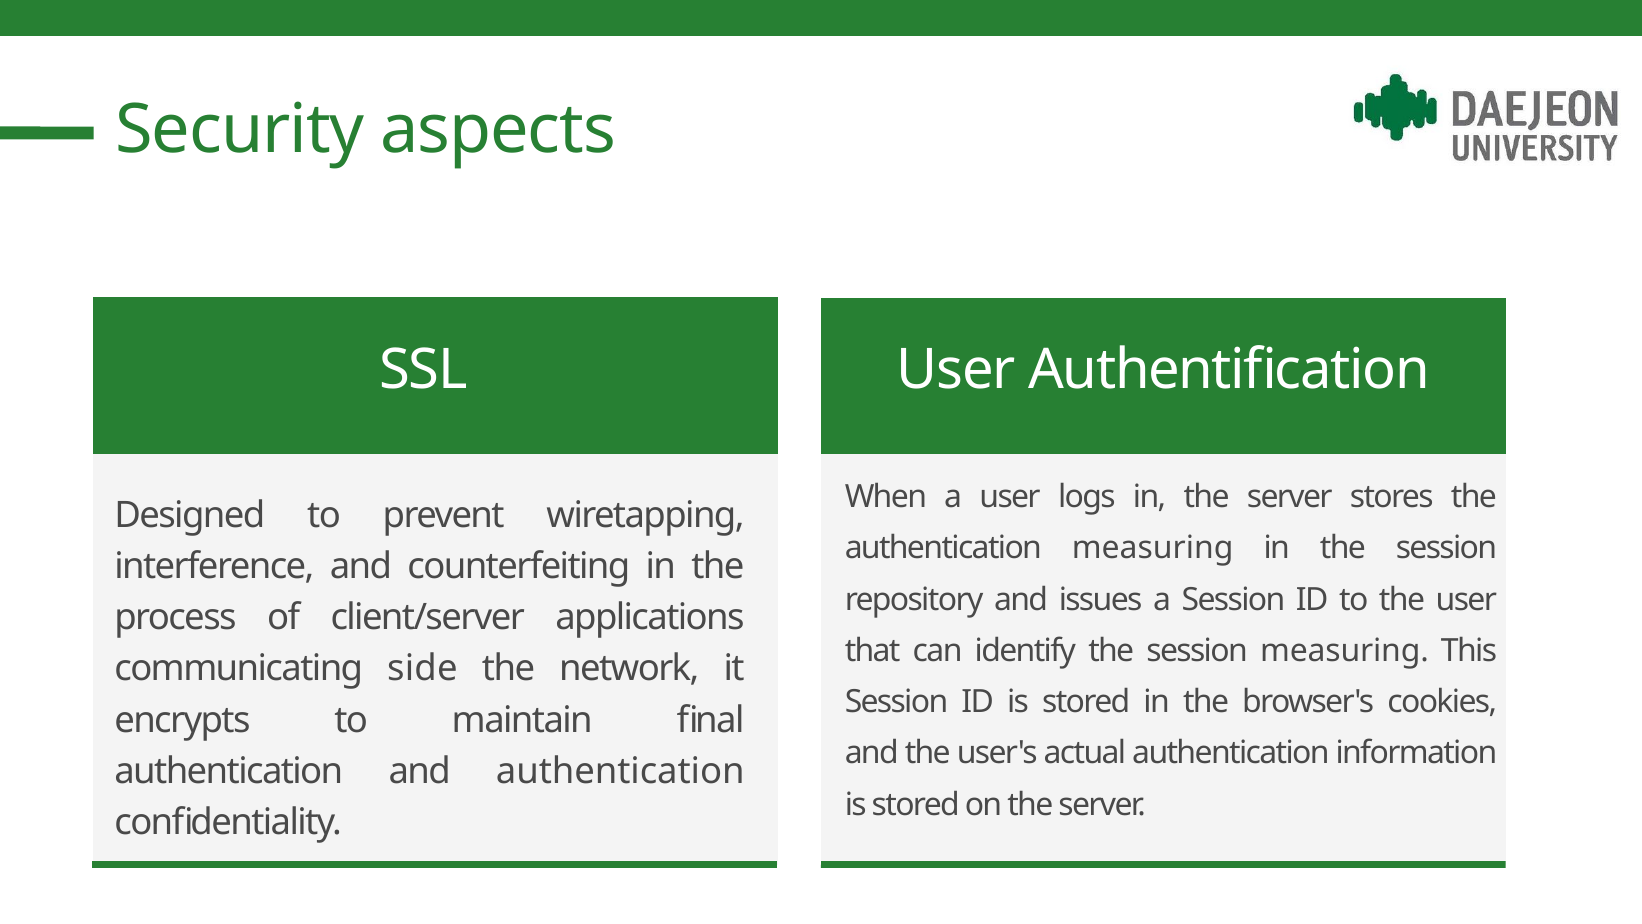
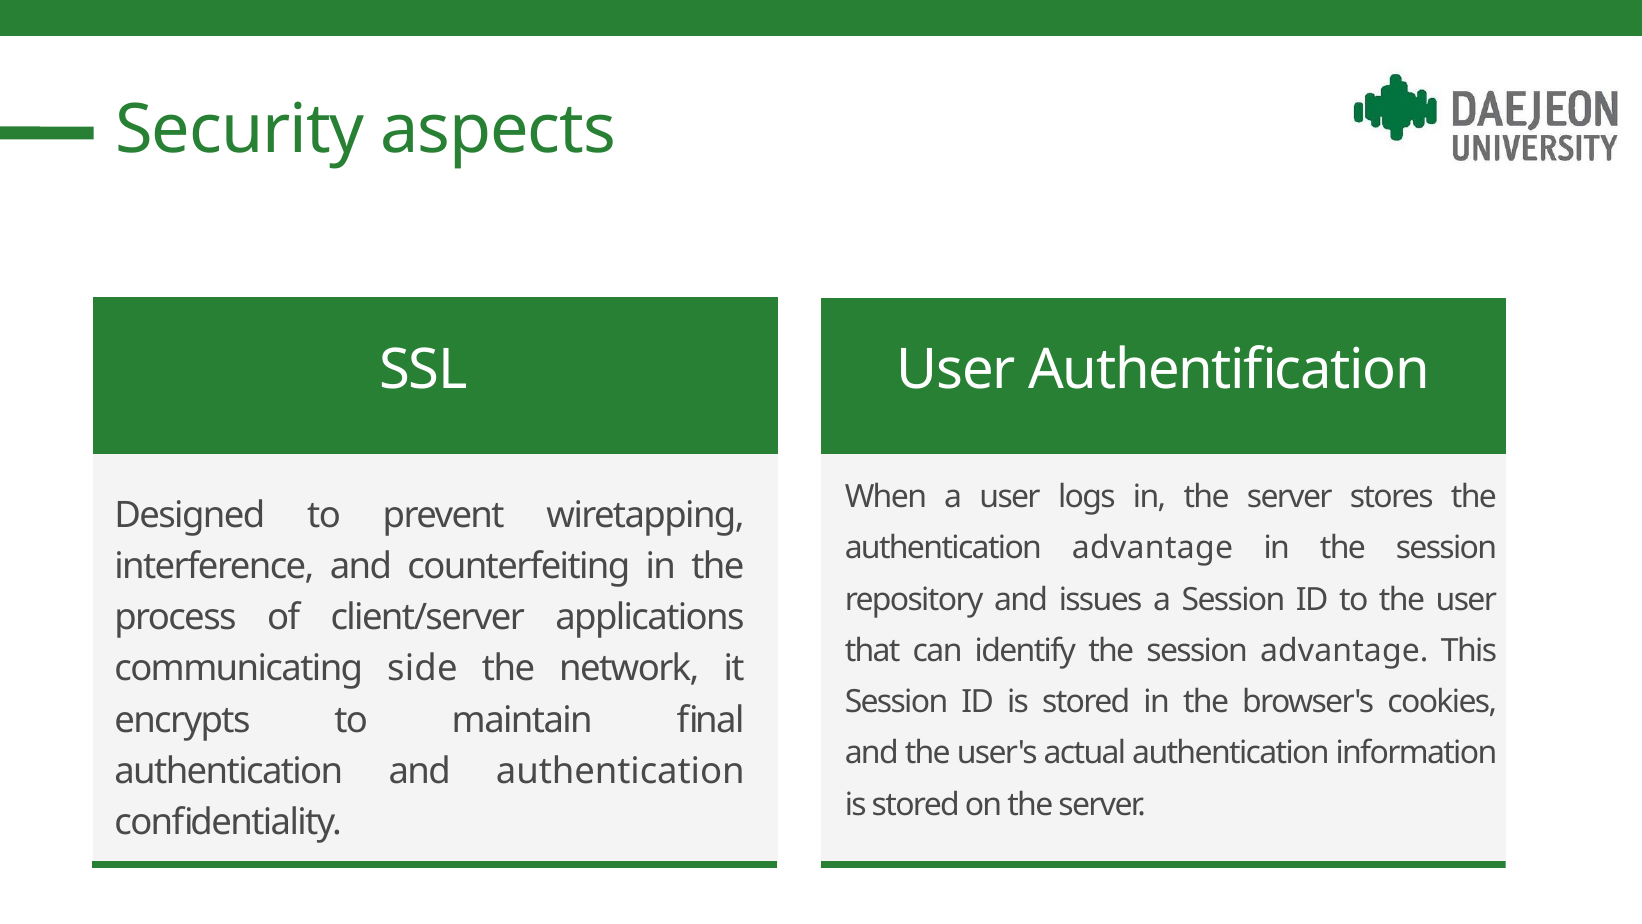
authentication measuring: measuring -> advantage
session measuring: measuring -> advantage
